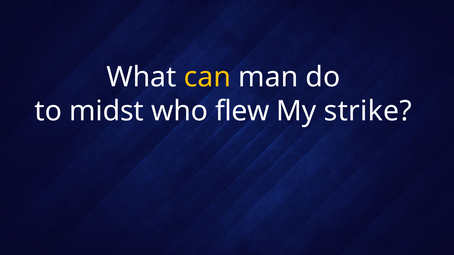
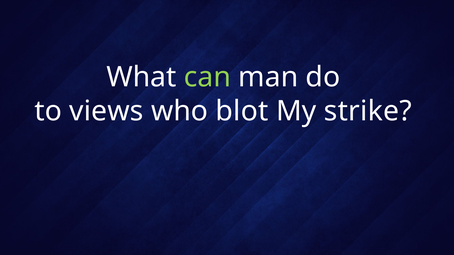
can colour: yellow -> light green
midst: midst -> views
flew: flew -> blot
